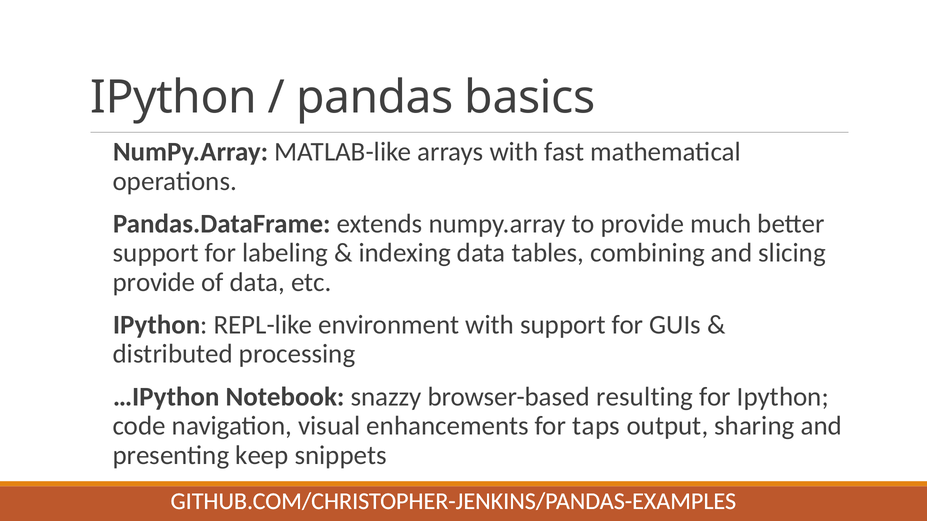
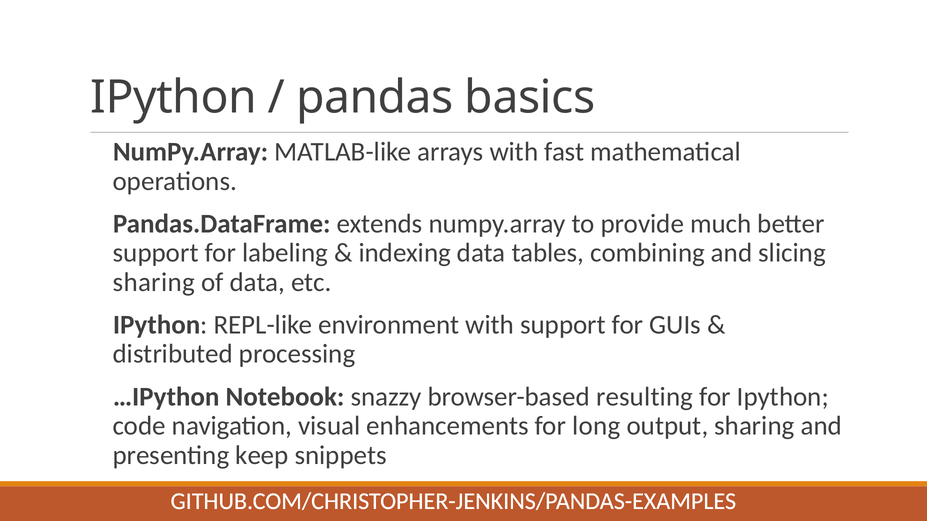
provide at (154, 282): provide -> sharing
taps: taps -> long
